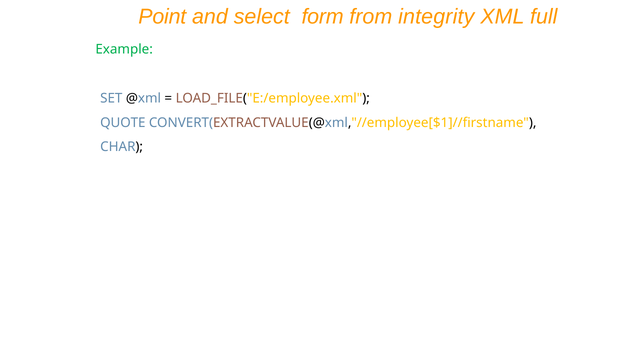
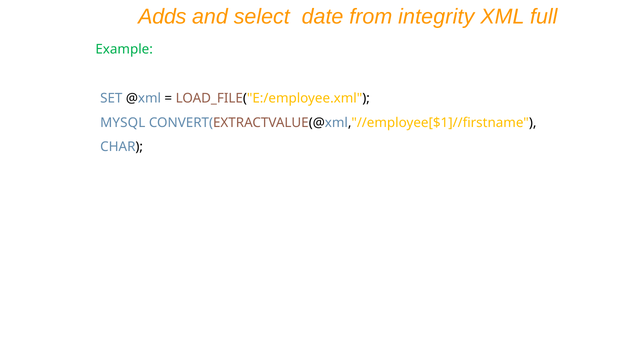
Point: Point -> Adds
form: form -> date
QUOTE: QUOTE -> MYSQL
